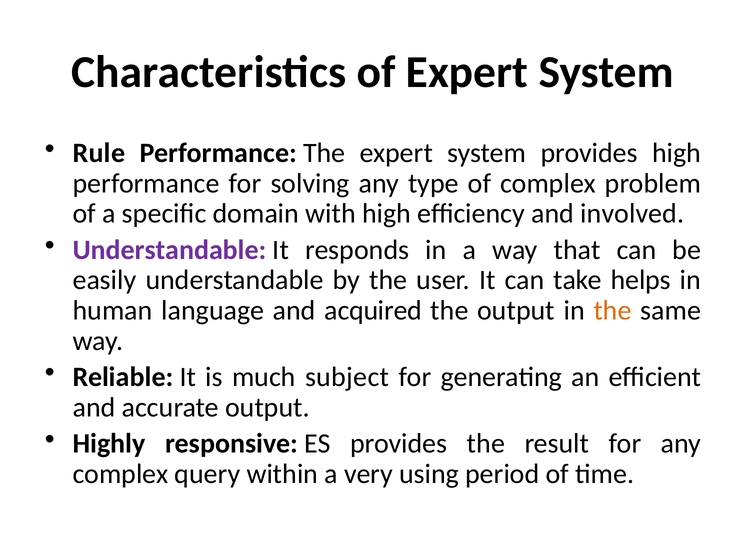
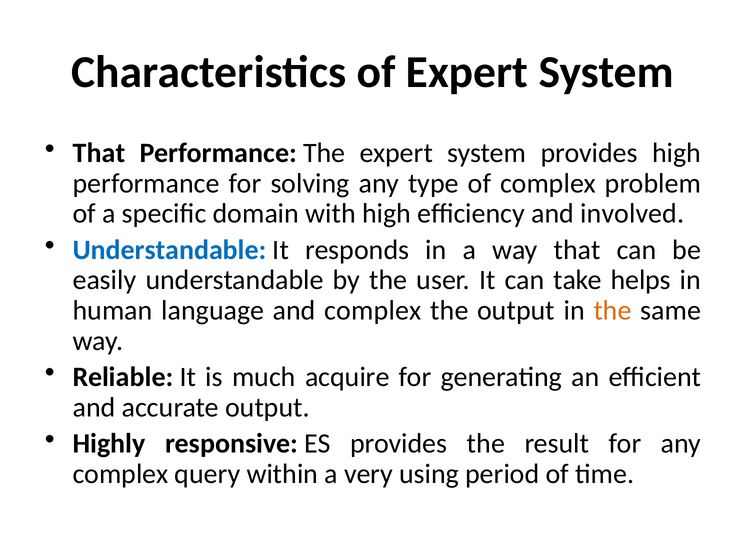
Rule at (99, 153): Rule -> That
Understandable at (170, 250) colour: purple -> blue
and acquired: acquired -> complex
subject: subject -> acquire
